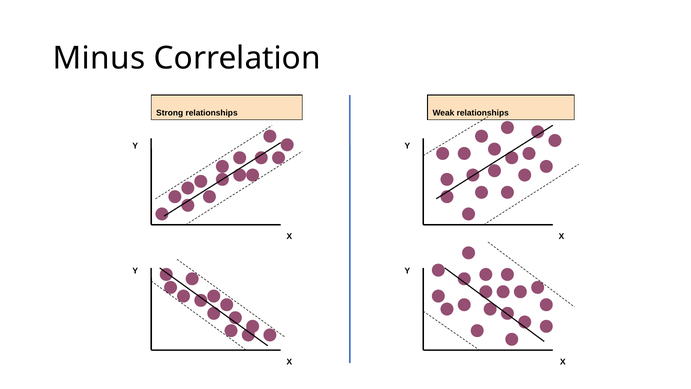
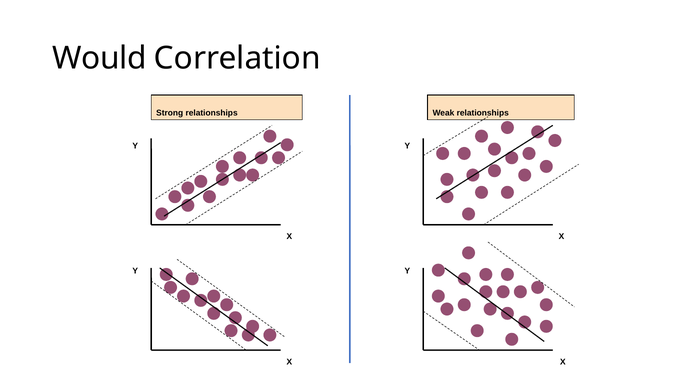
Minus: Minus -> Would
